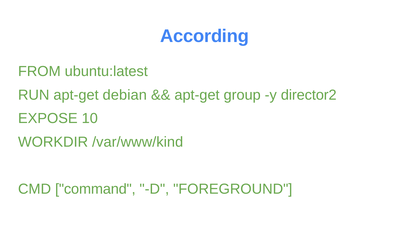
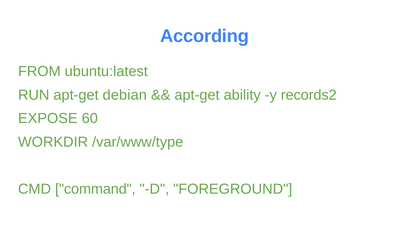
group: group -> ability
director2: director2 -> records2
10: 10 -> 60
/var/www/kind: /var/www/kind -> /var/www/type
